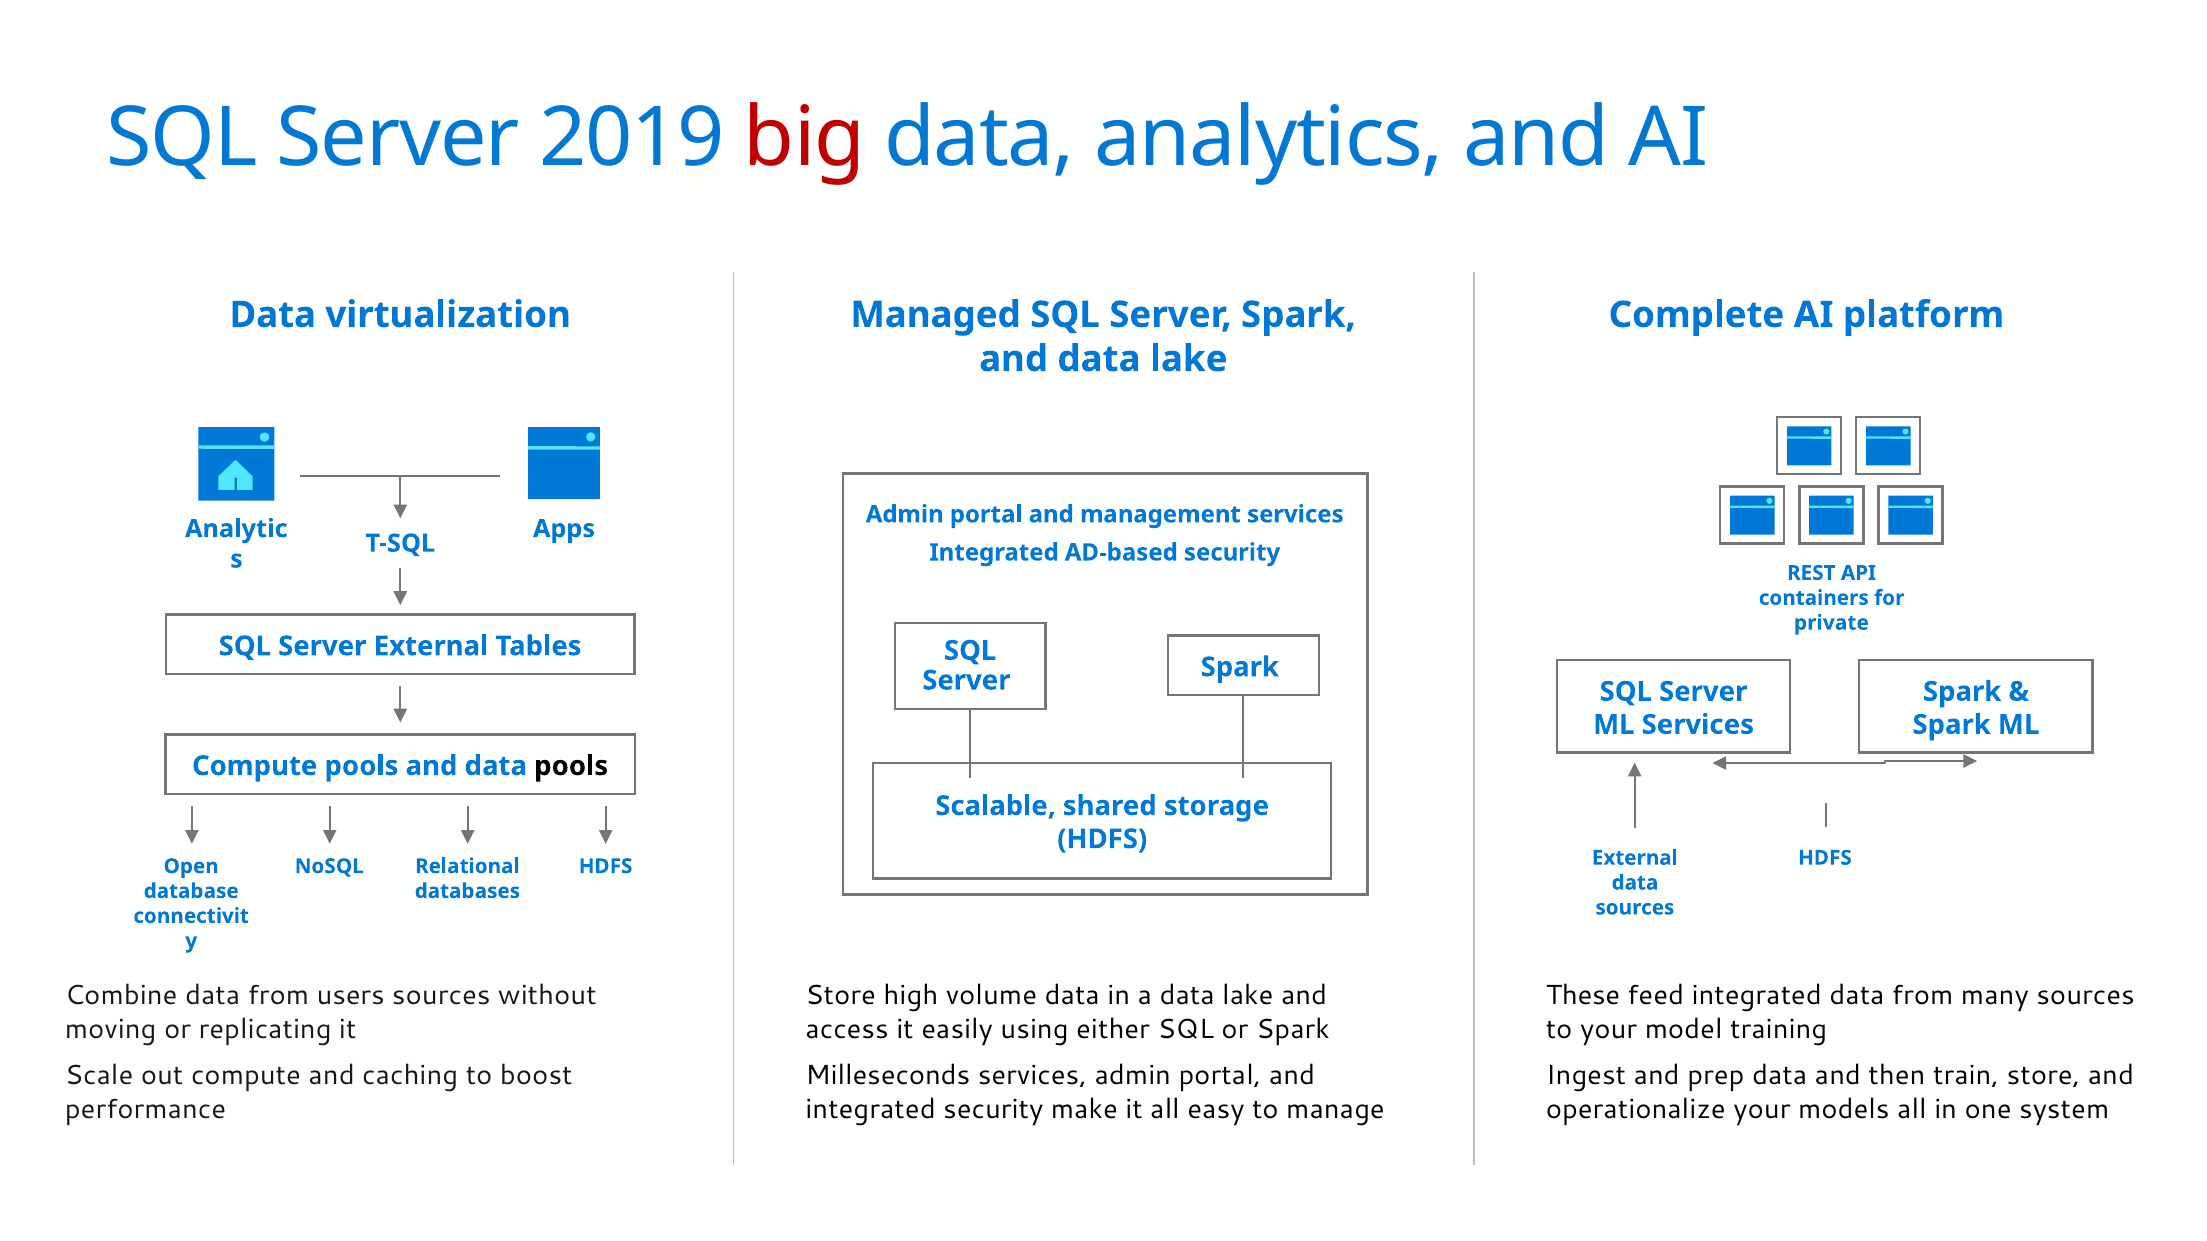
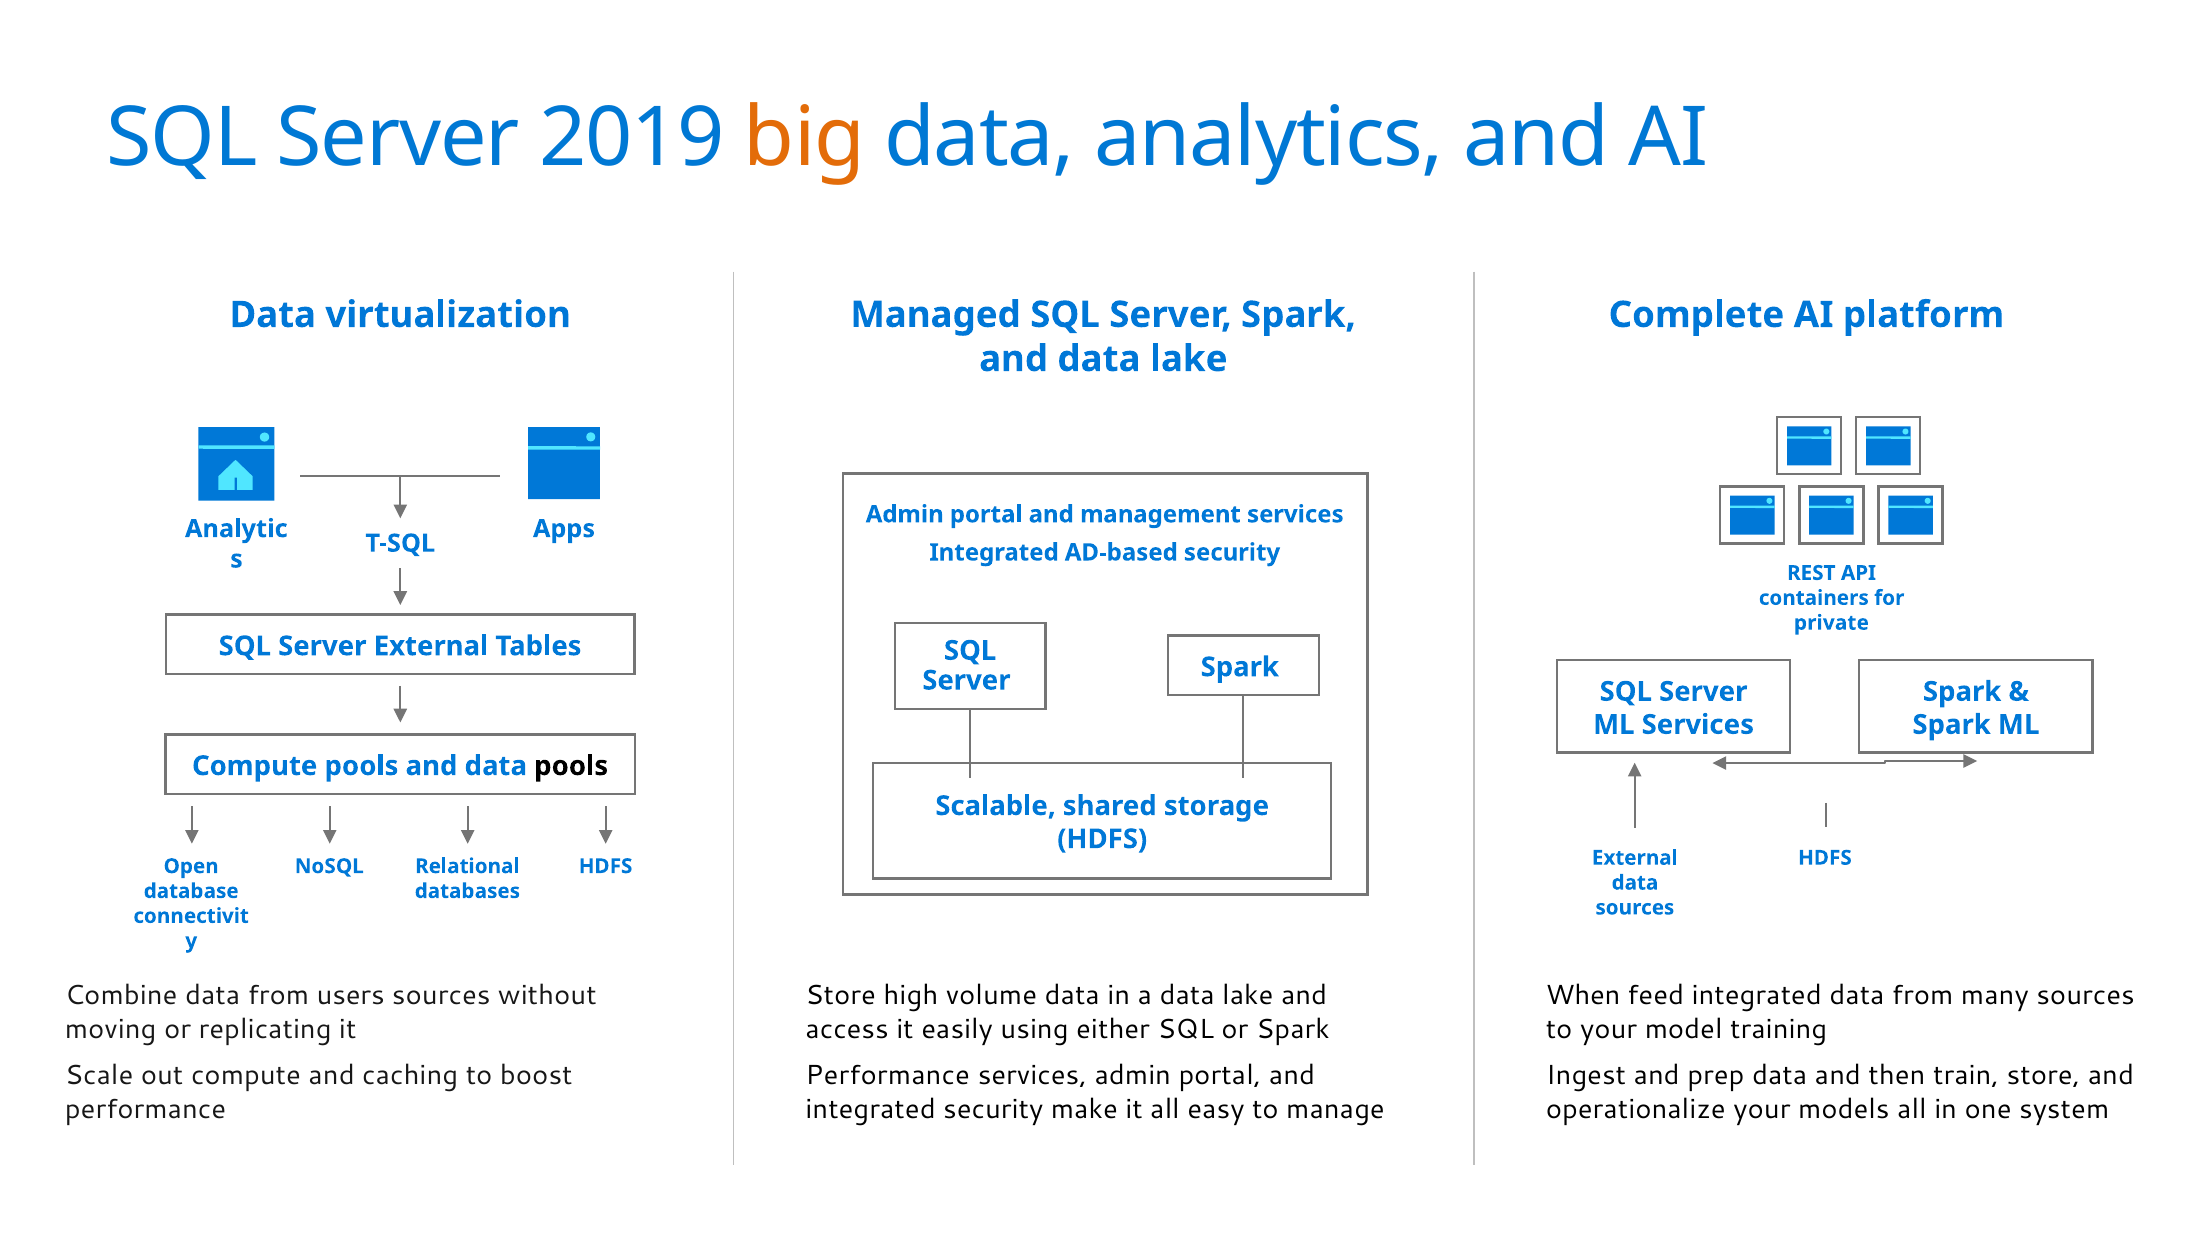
big colour: red -> orange
These: These -> When
Milleseconds at (888, 1076): Milleseconds -> Performance
